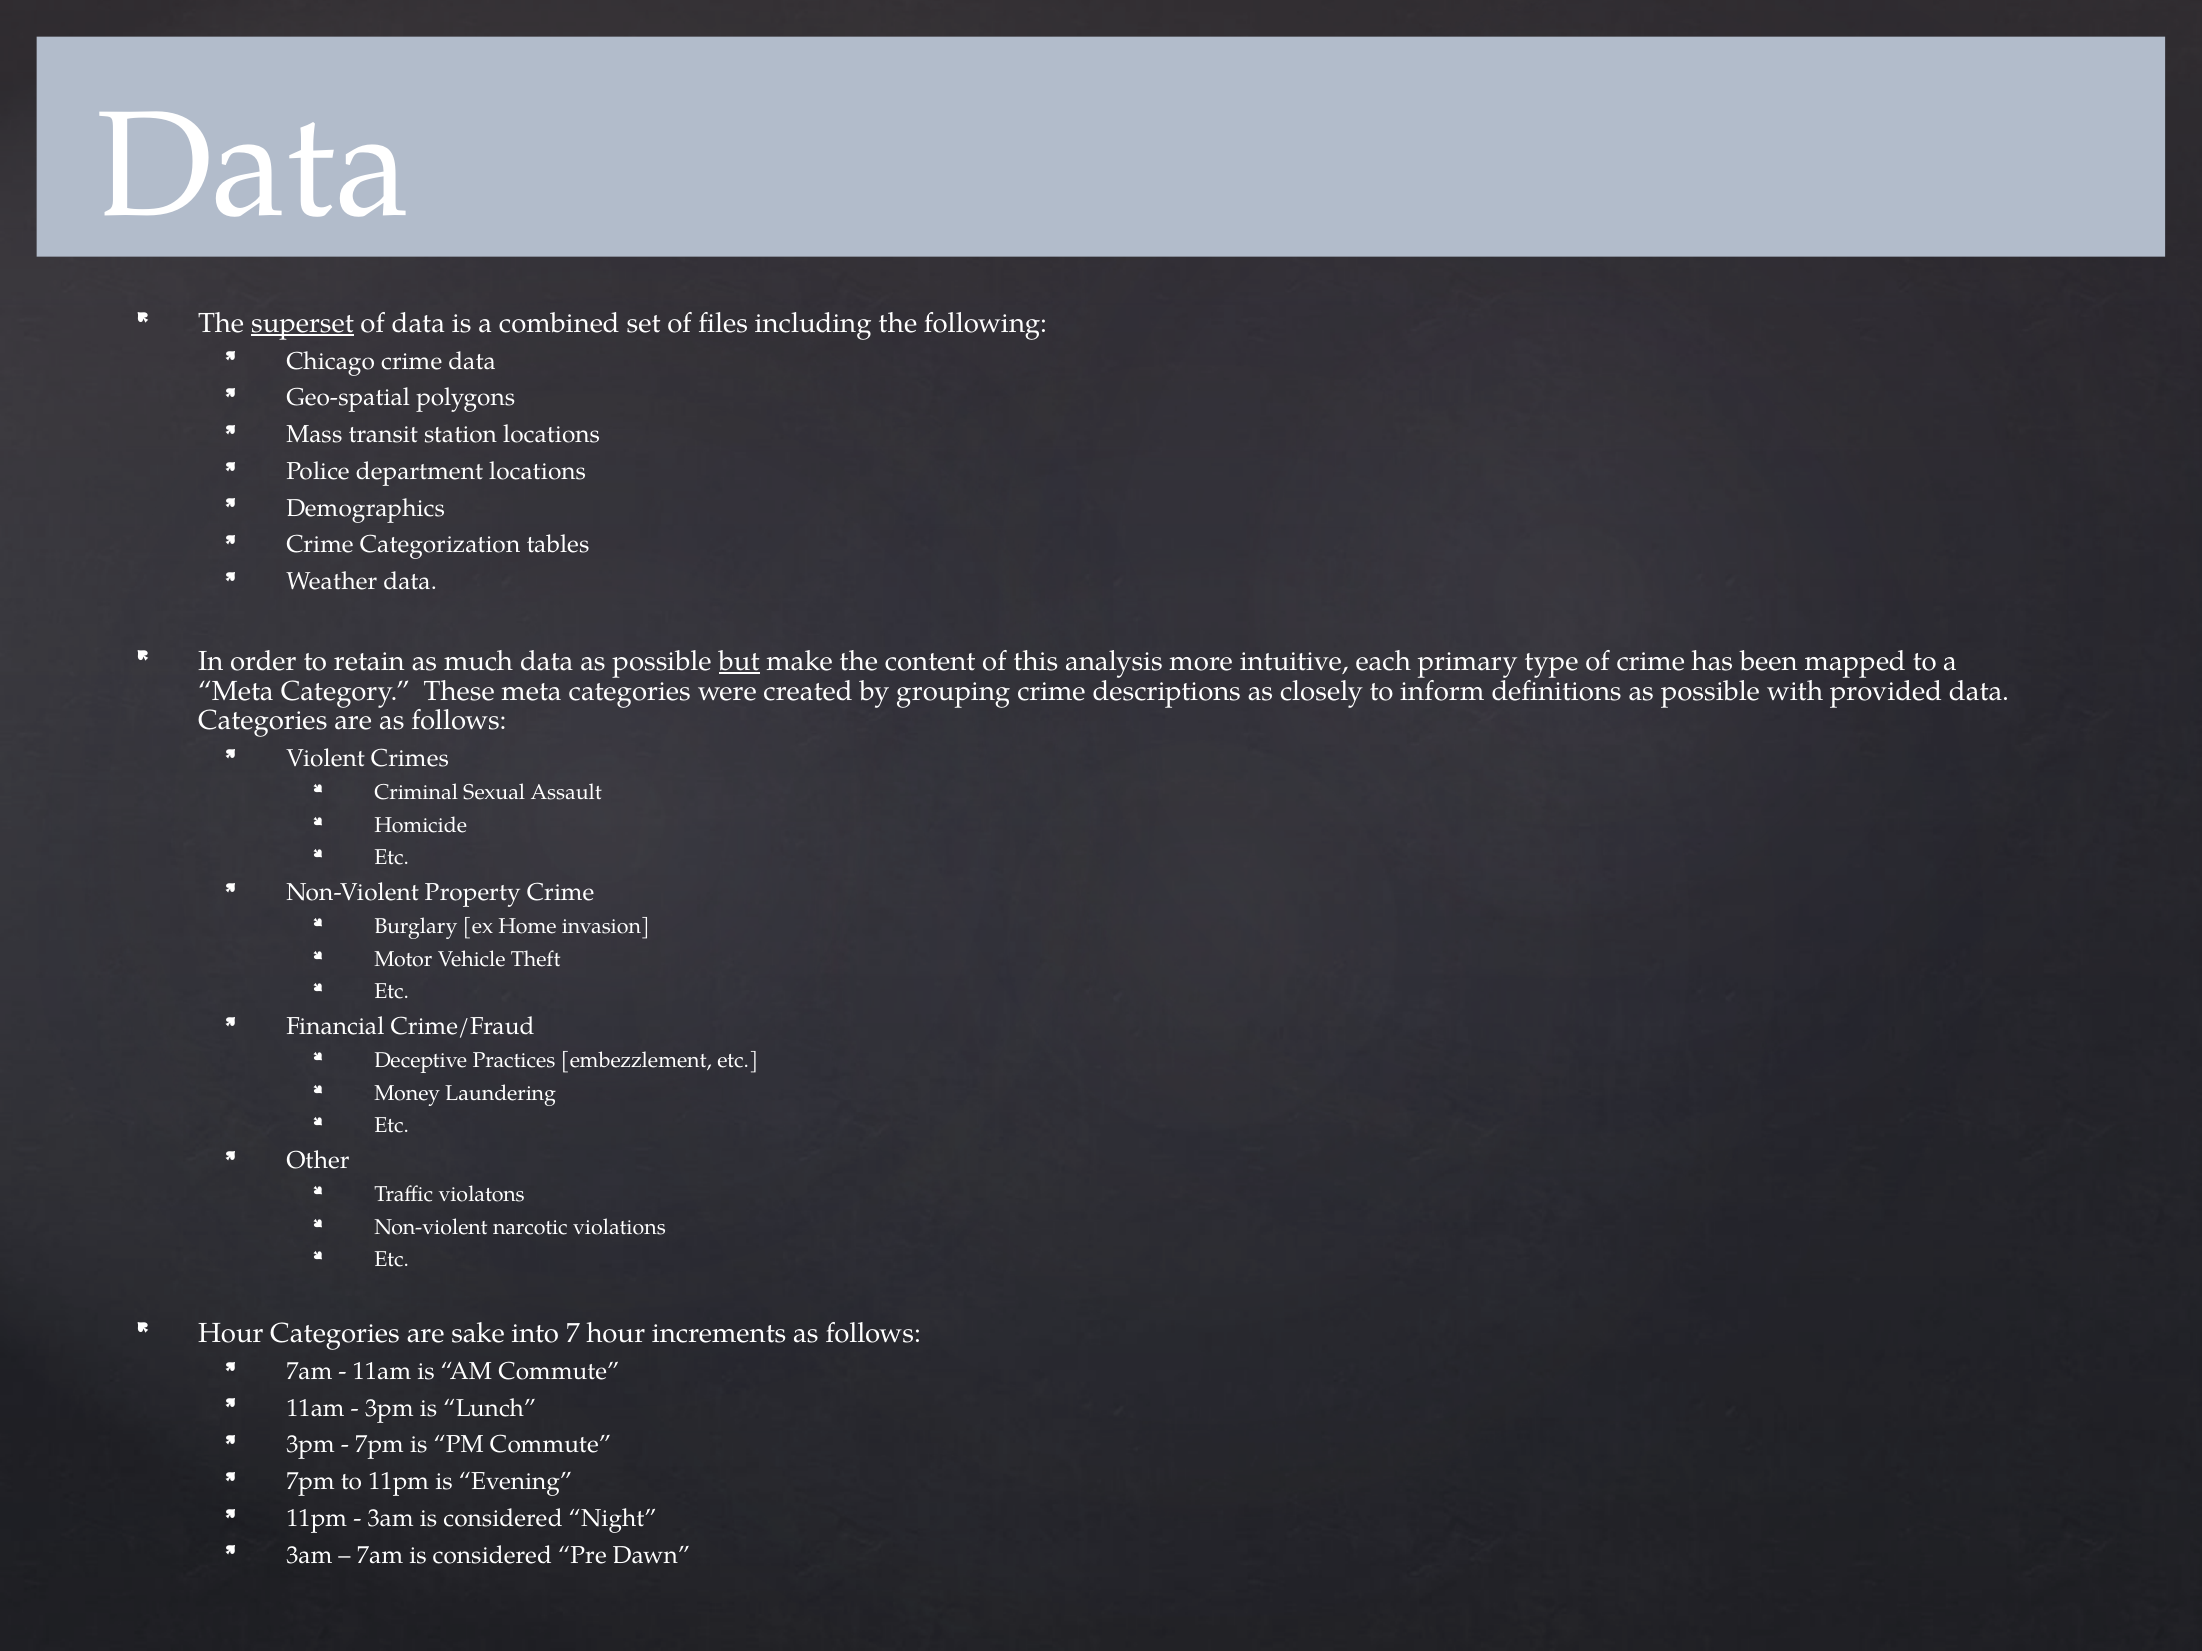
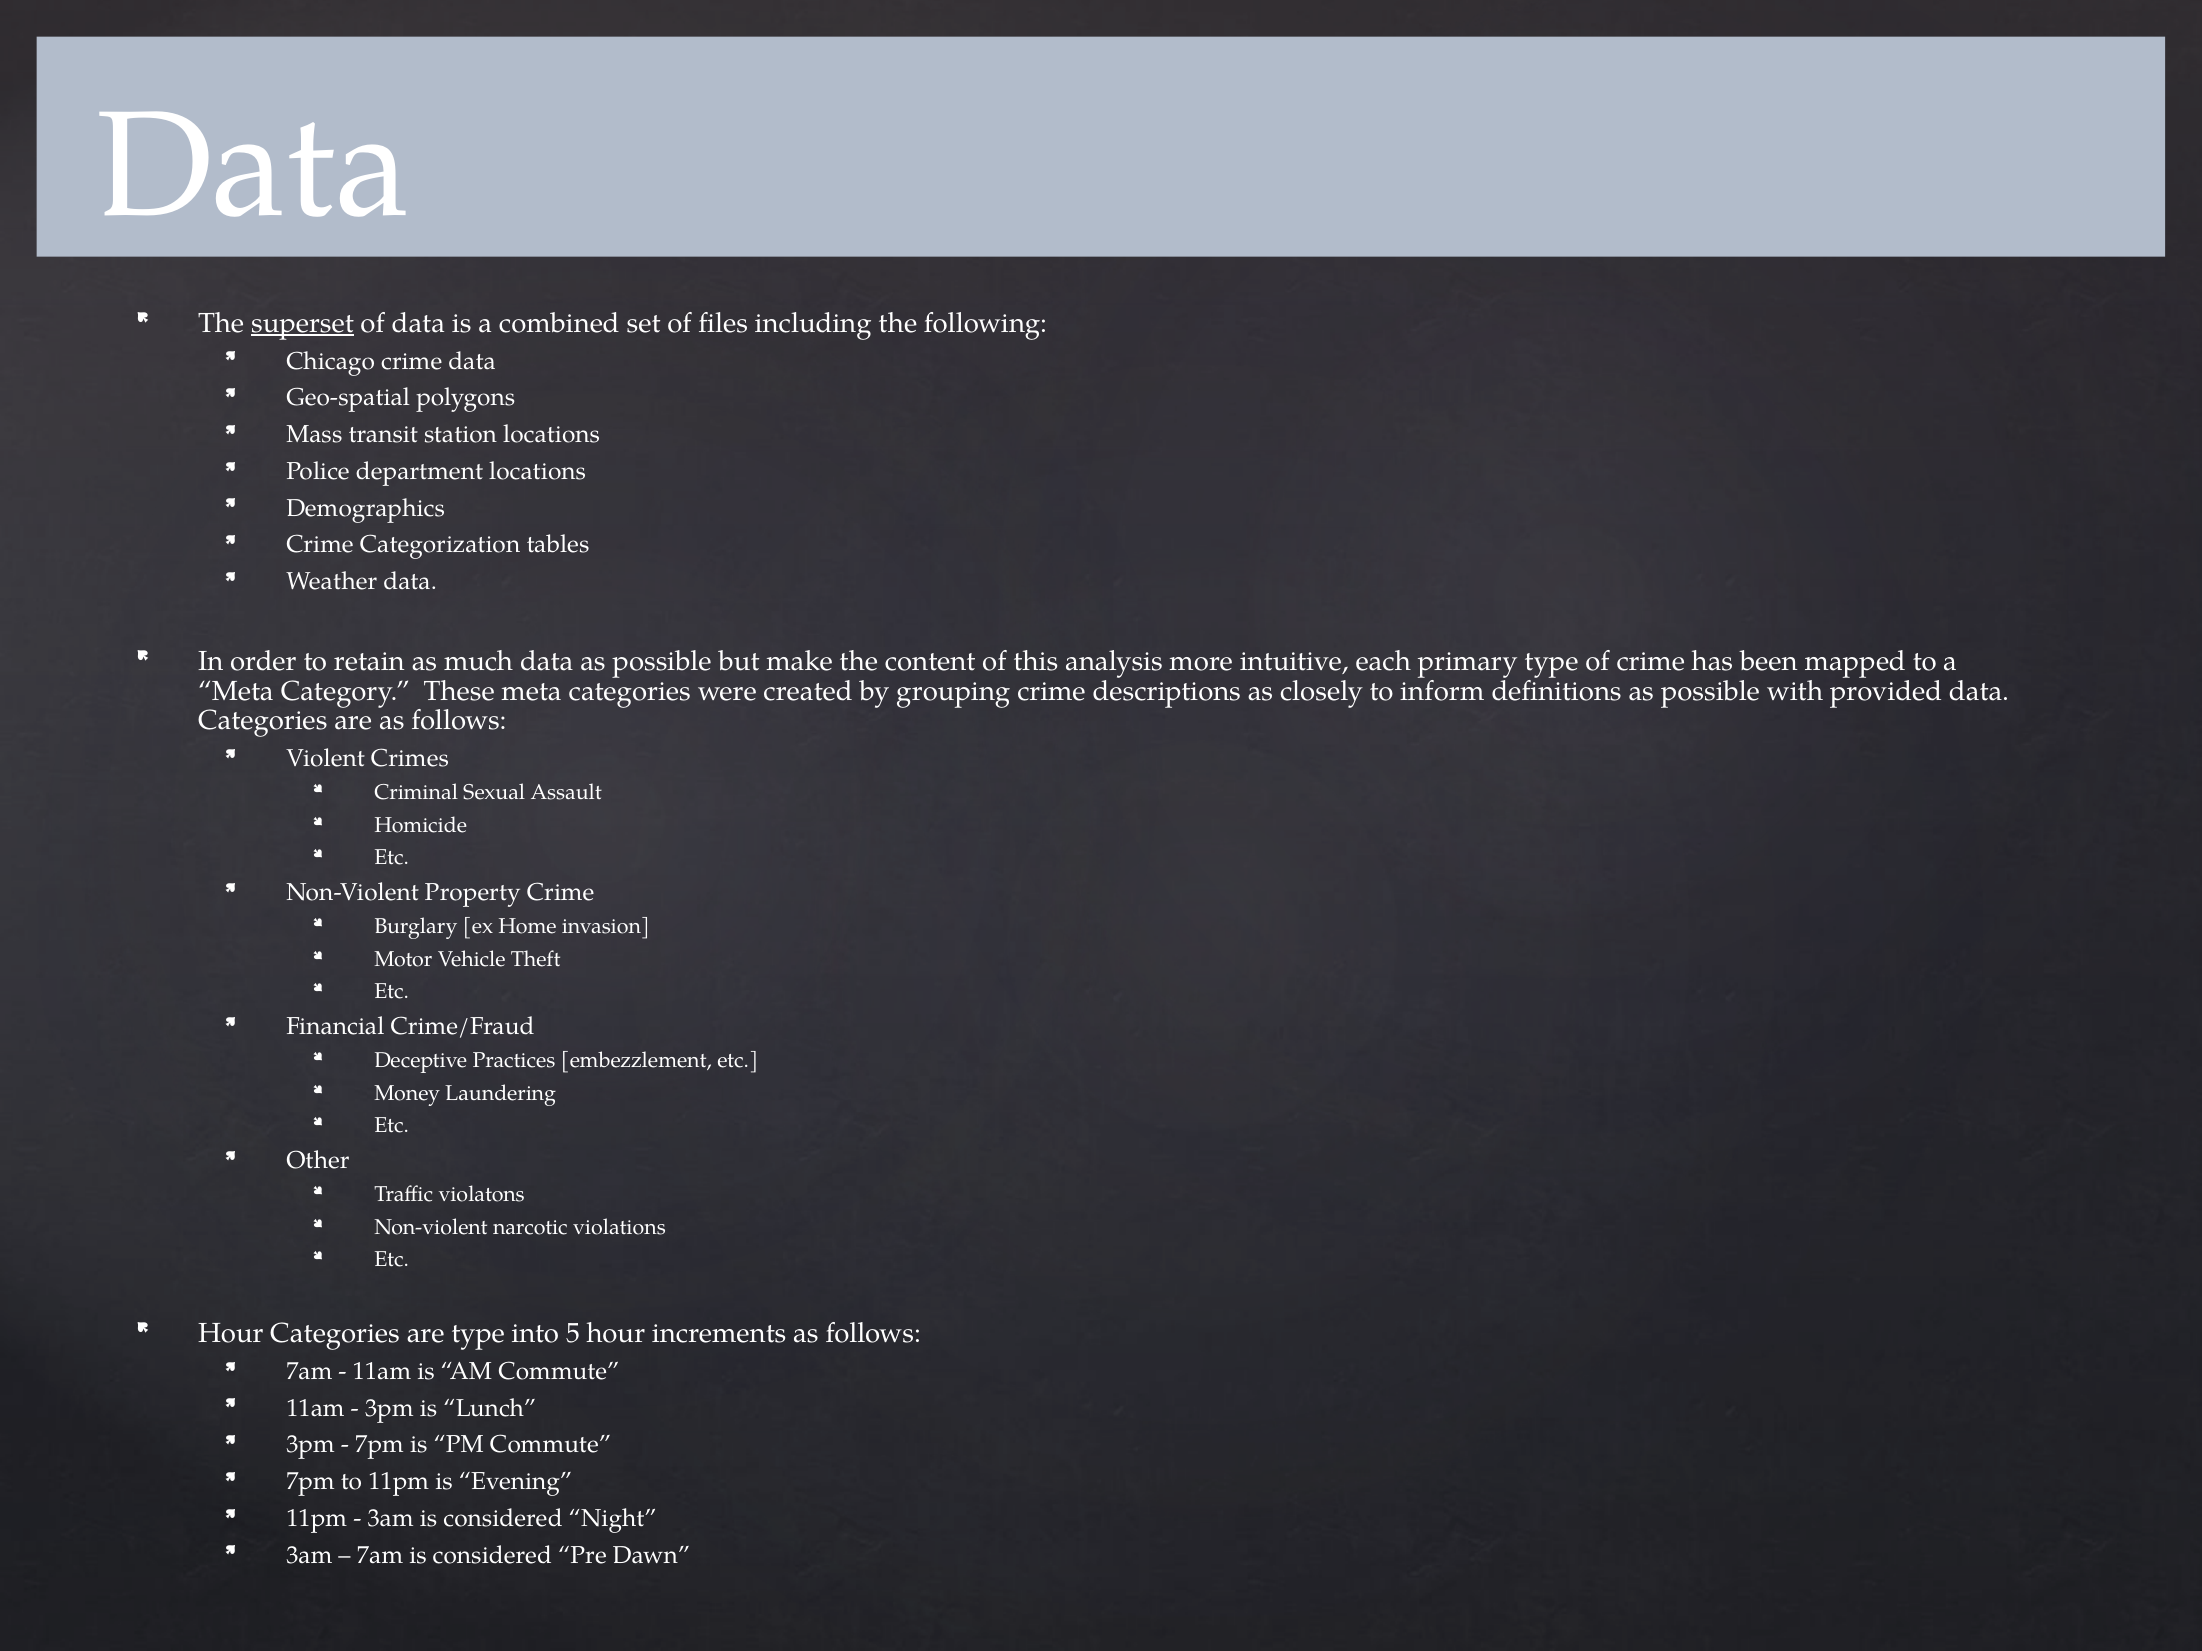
but underline: present -> none
are sake: sake -> type
7: 7 -> 5
